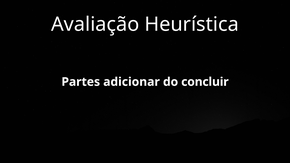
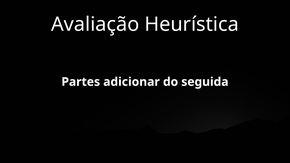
concluir: concluir -> seguida
